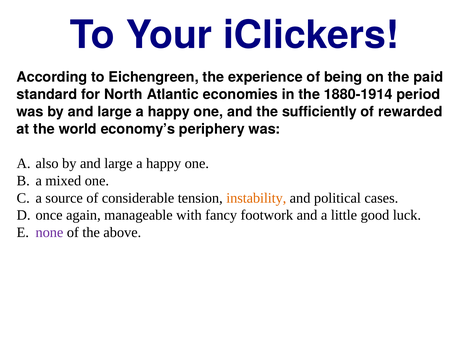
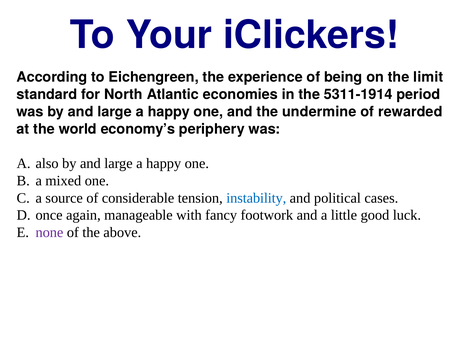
paid: paid -> limit
1880-1914: 1880-1914 -> 5311-1914
sufficiently: sufficiently -> undermine
instability colour: orange -> blue
